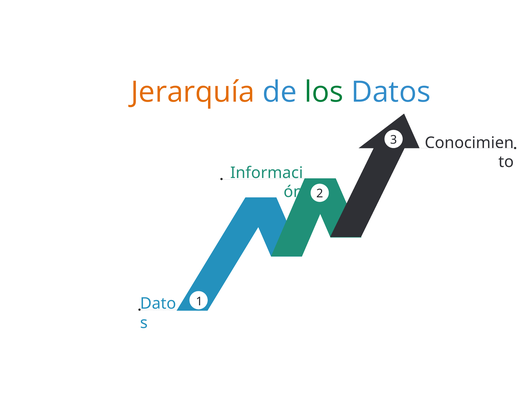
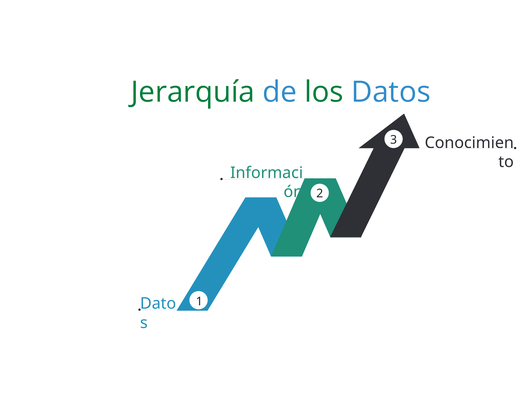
Jerarquía colour: orange -> green
